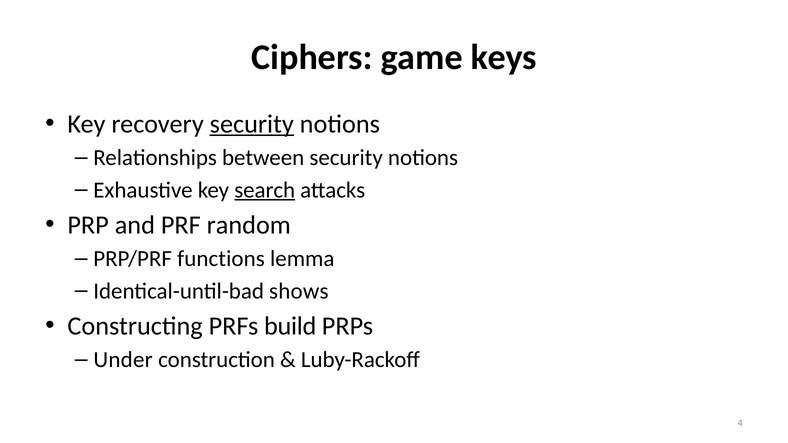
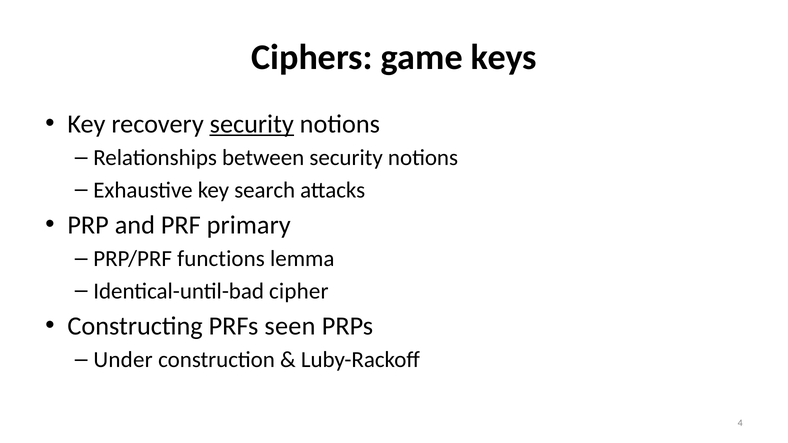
search underline: present -> none
random: random -> primary
shows: shows -> cipher
build: build -> seen
